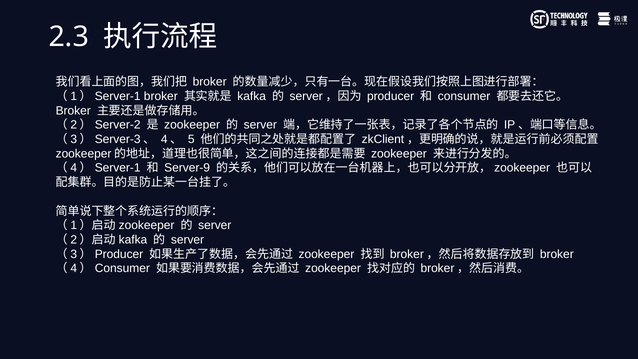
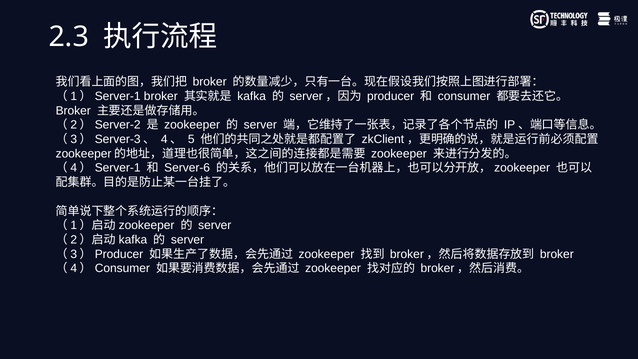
Server-9: Server-9 -> Server-6
